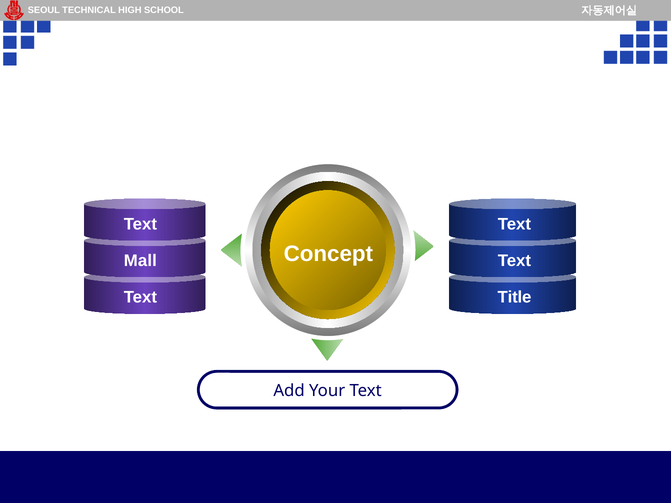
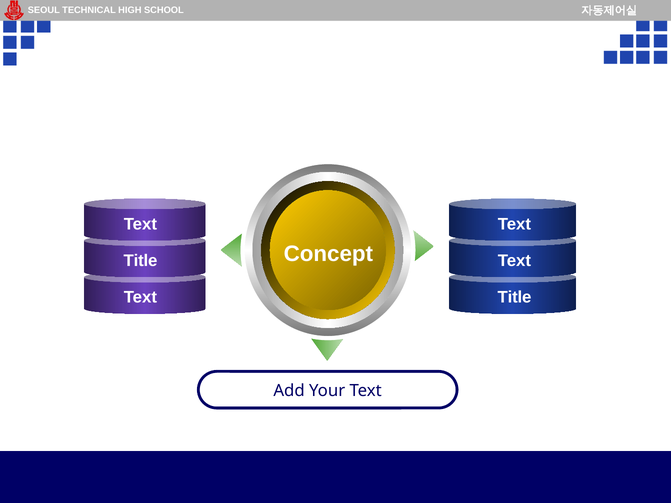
Mall at (140, 261): Mall -> Title
